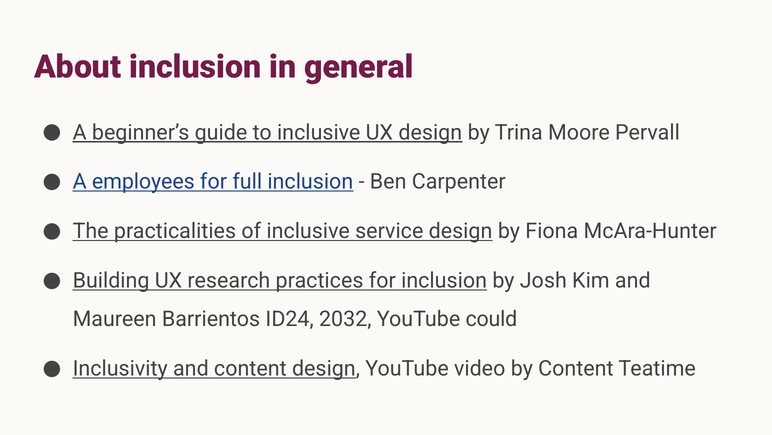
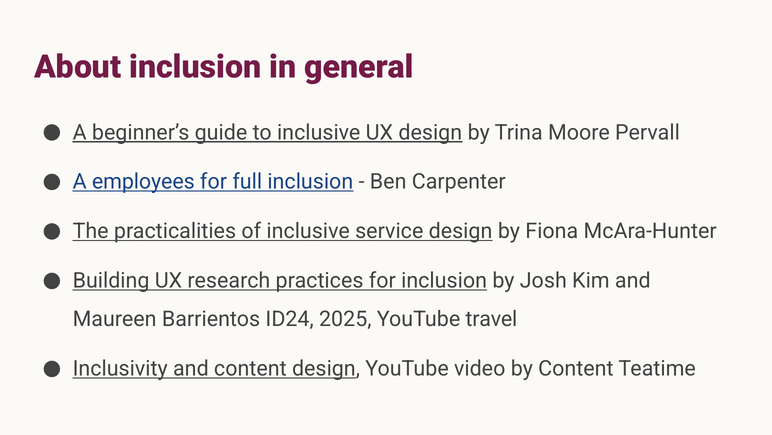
2032: 2032 -> 2025
could: could -> travel
